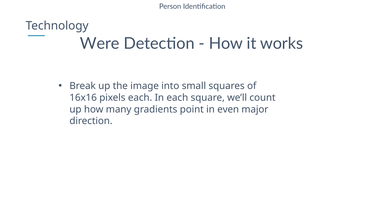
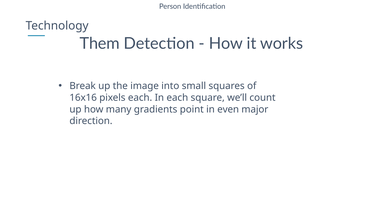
Were: Were -> Them
